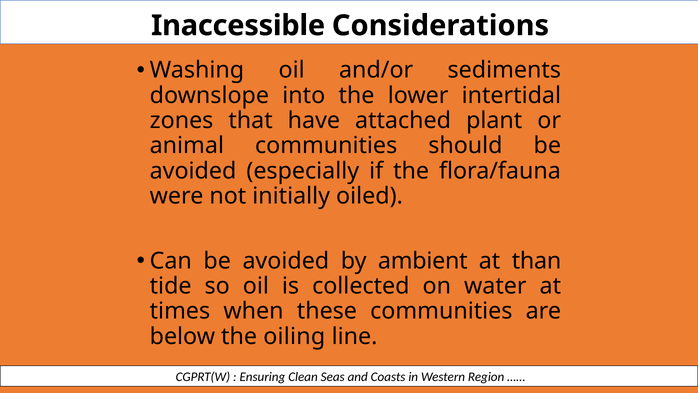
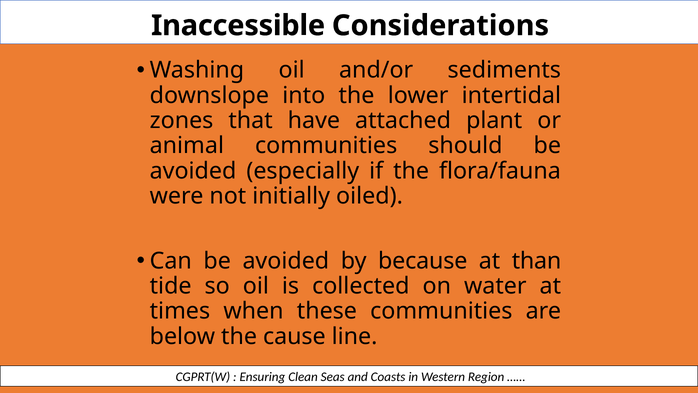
ambient: ambient -> because
oiling: oiling -> cause
